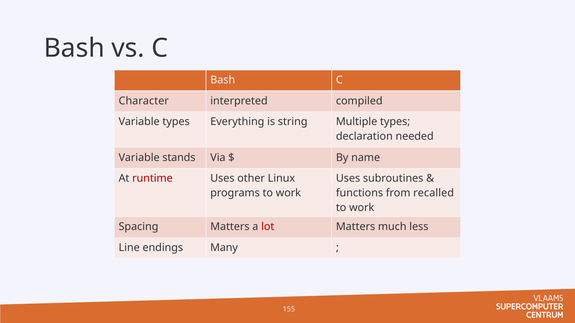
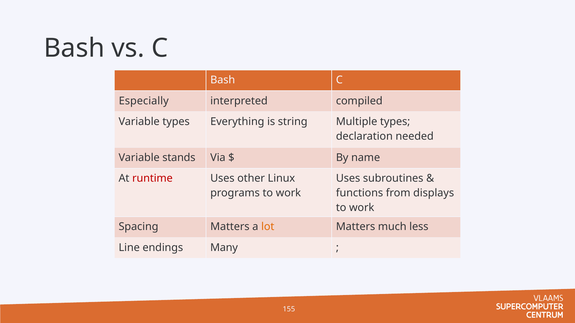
Character: Character -> Especially
recalled: recalled -> displays
lot colour: red -> orange
